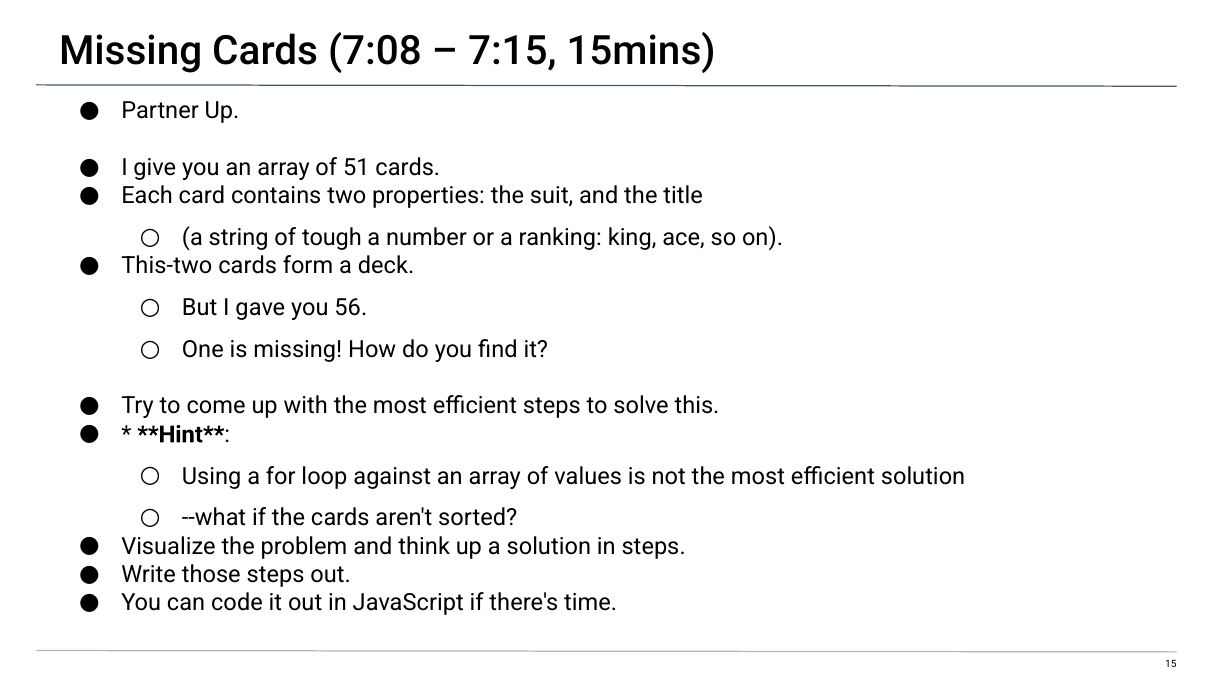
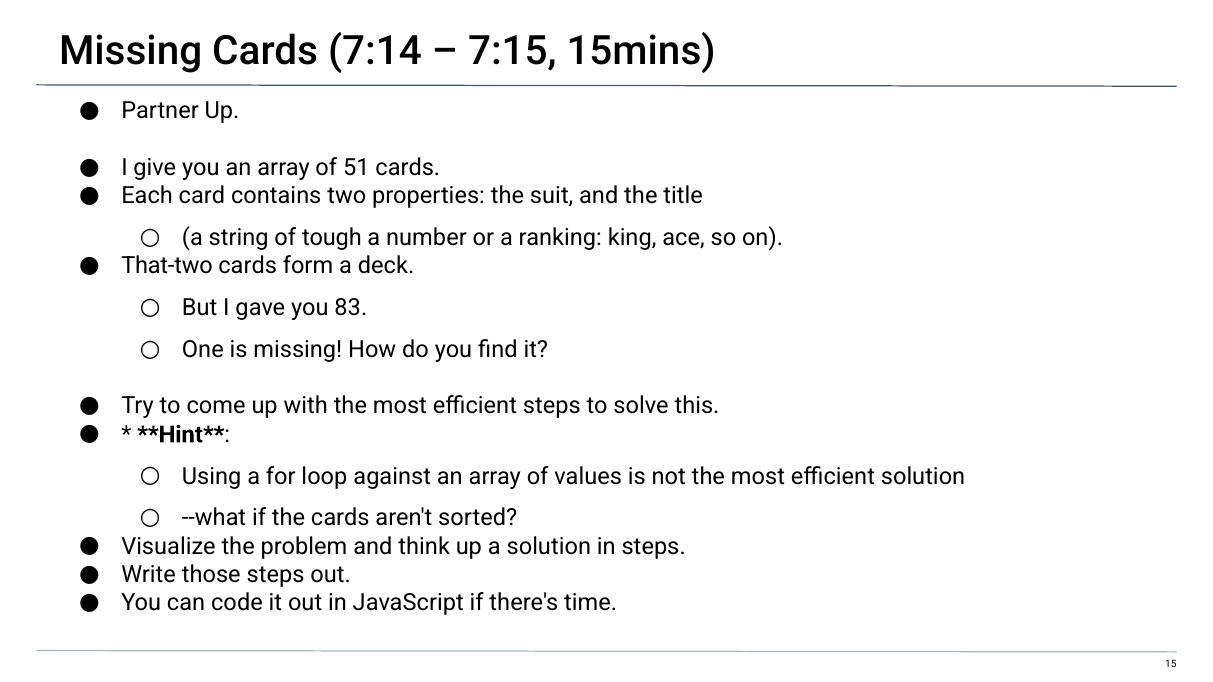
7:08: 7:08 -> 7:14
This-two: This-two -> That-two
56: 56 -> 83
